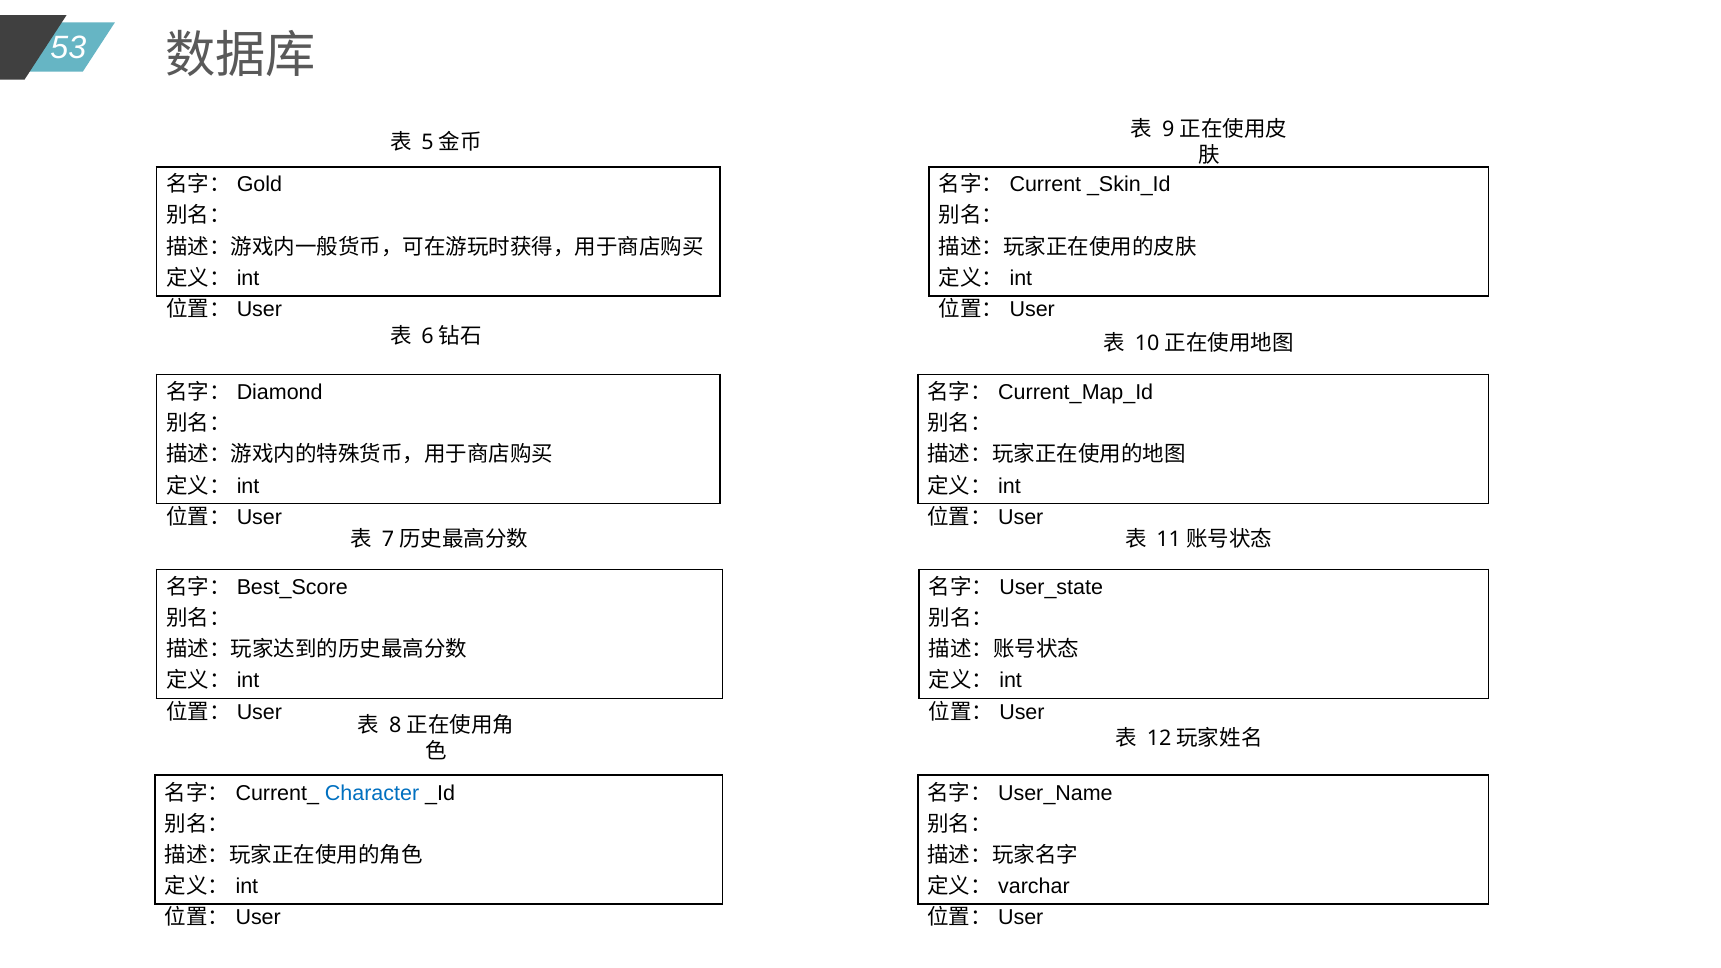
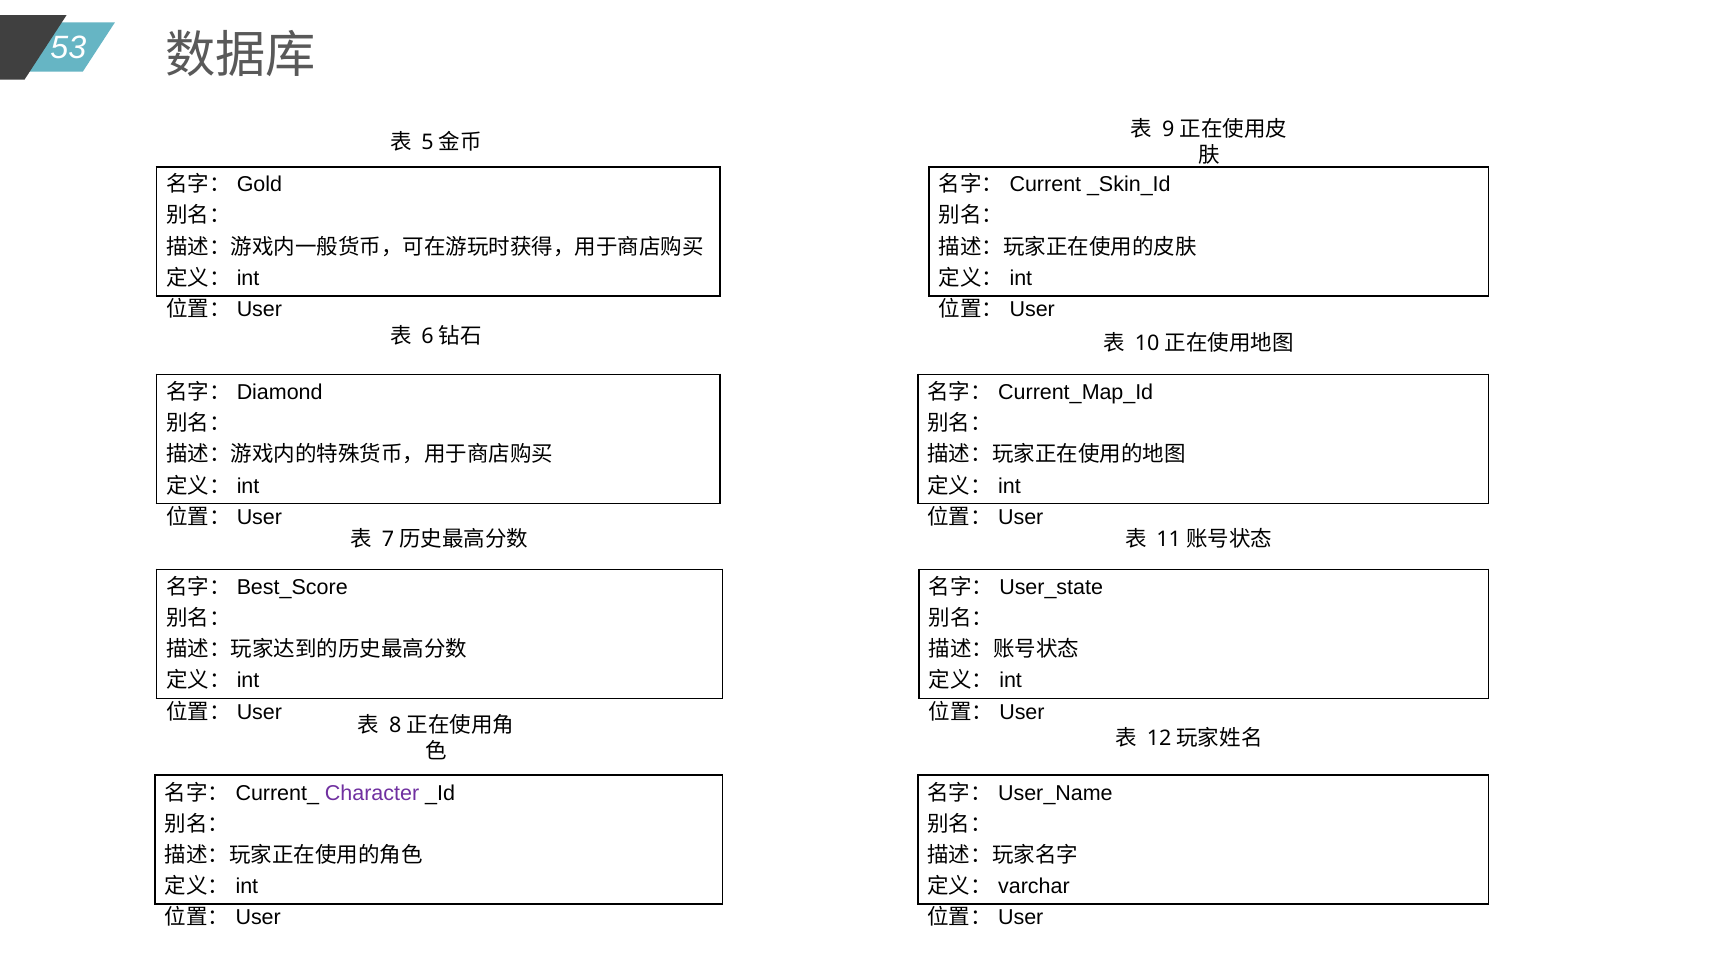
Character colour: blue -> purple
